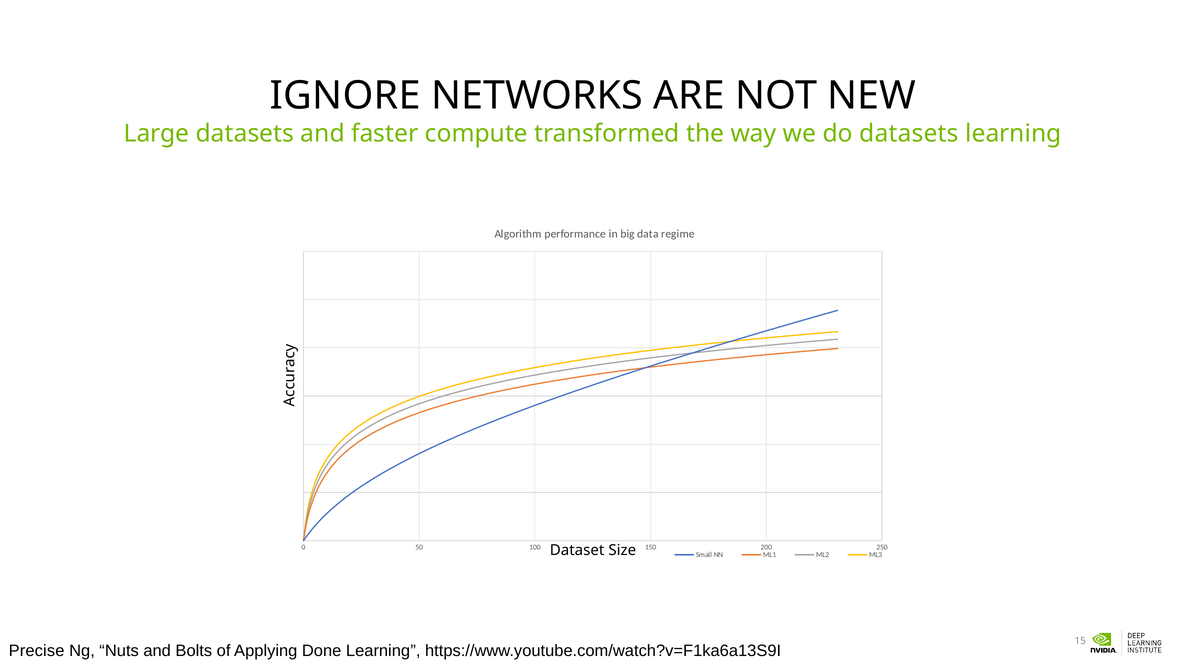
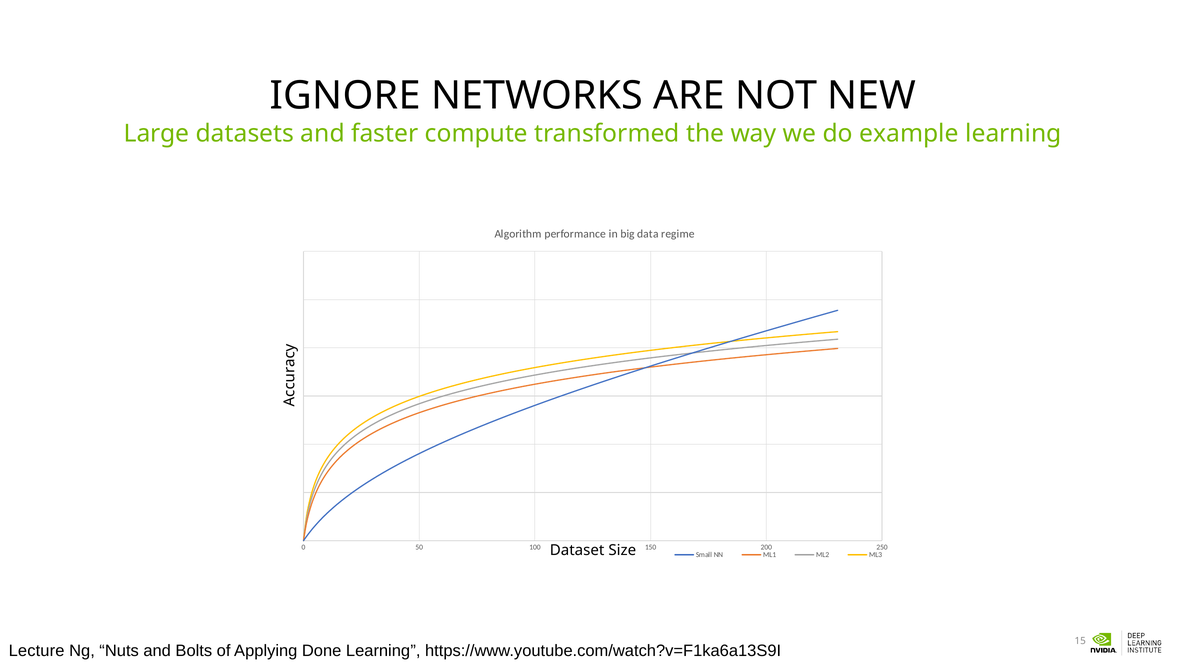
do datasets: datasets -> example
Precise: Precise -> Lecture
